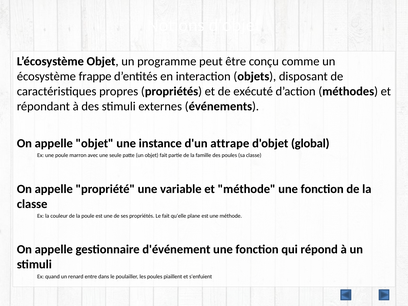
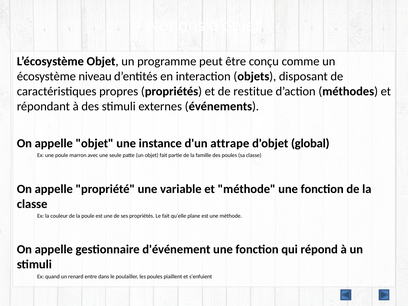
frappe: frappe -> niveau
exécuté: exécuté -> restitue
